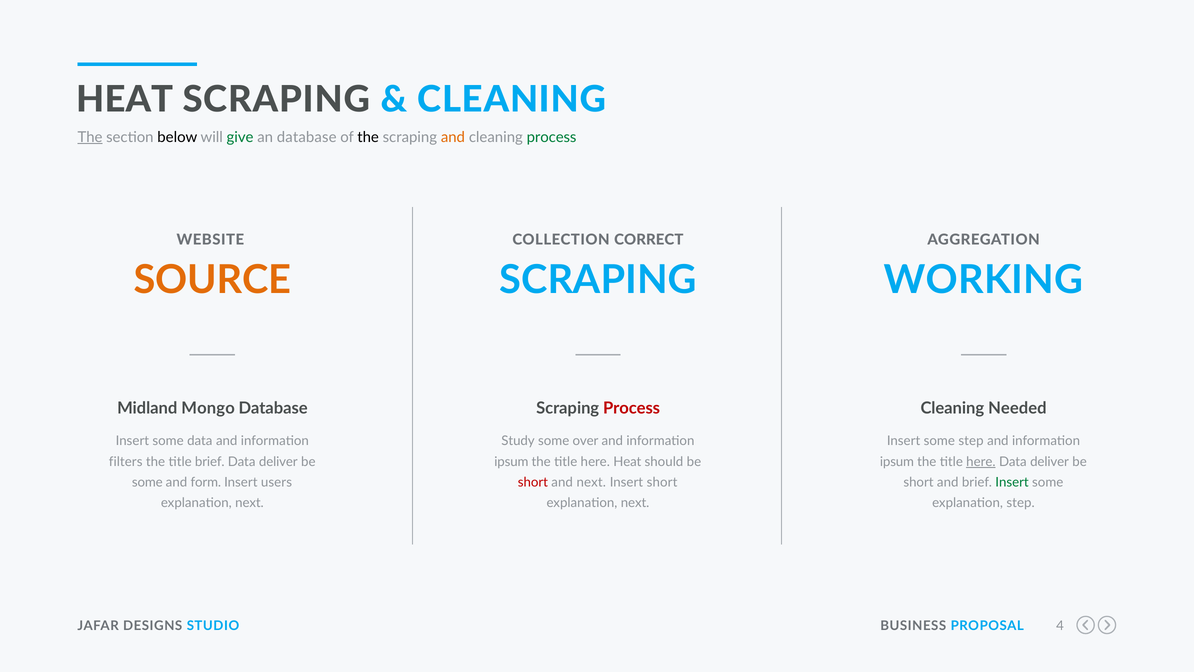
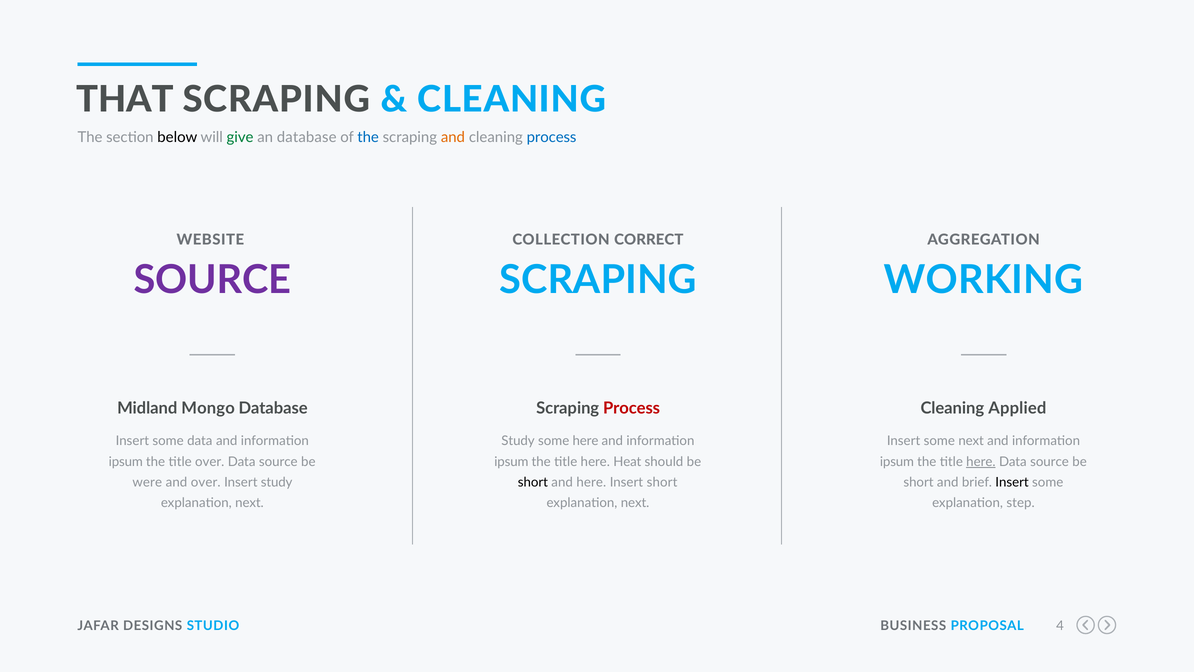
HEAT at (125, 100): HEAT -> THAT
The at (90, 137) underline: present -> none
the at (368, 137) colour: black -> blue
process at (552, 137) colour: green -> blue
SOURCE at (212, 280) colour: orange -> purple
Needed: Needed -> Applied
some over: over -> here
some step: step -> next
filters at (126, 461): filters -> ipsum
title brief: brief -> over
deliver at (278, 461): deliver -> source
deliver at (1050, 461): deliver -> source
some at (147, 482): some -> were
and form: form -> over
Insert users: users -> study
short at (533, 482) colour: red -> black
and next: next -> here
Insert at (1012, 482) colour: green -> black
